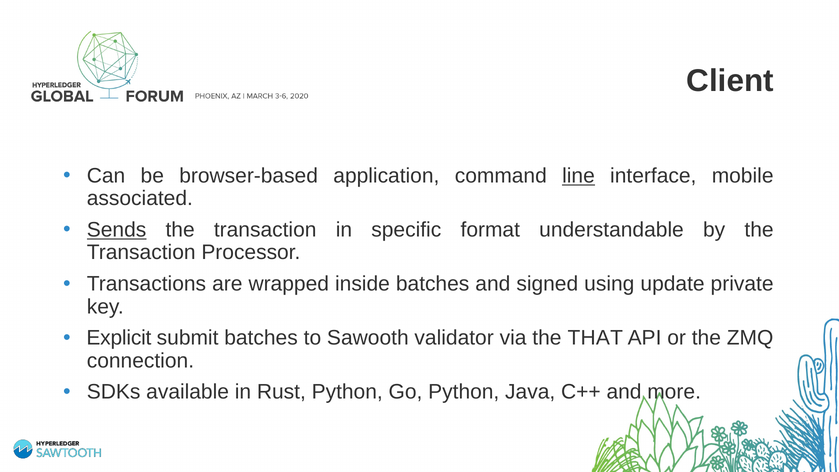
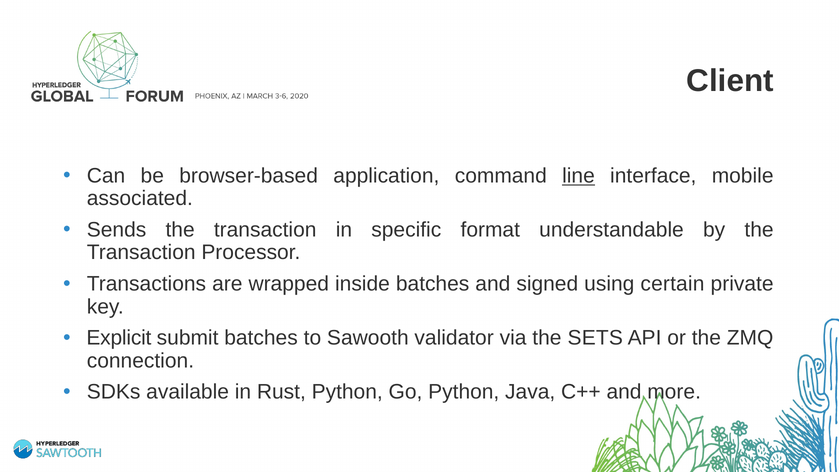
Sends underline: present -> none
update: update -> certain
THAT: THAT -> SETS
